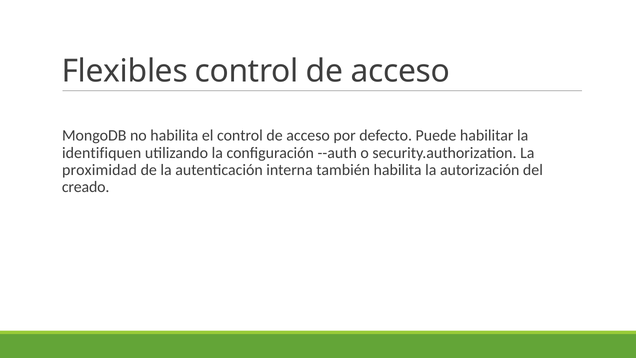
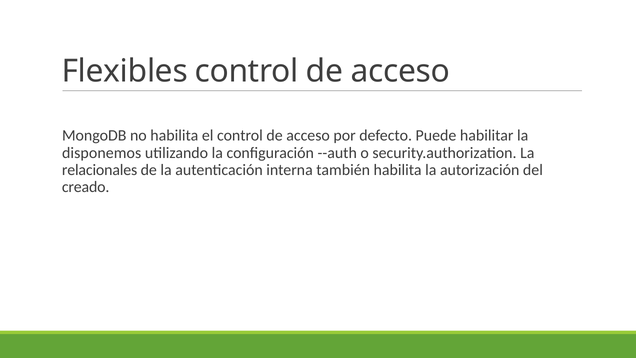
identifiquen: identifiquen -> disponemos
proximidad: proximidad -> relacionales
